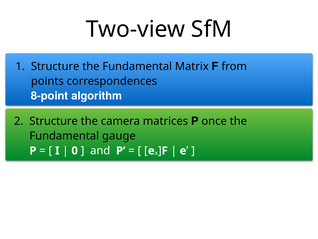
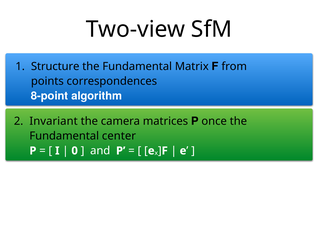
Structure at (54, 121): Structure -> Invariant
gauge: gauge -> center
